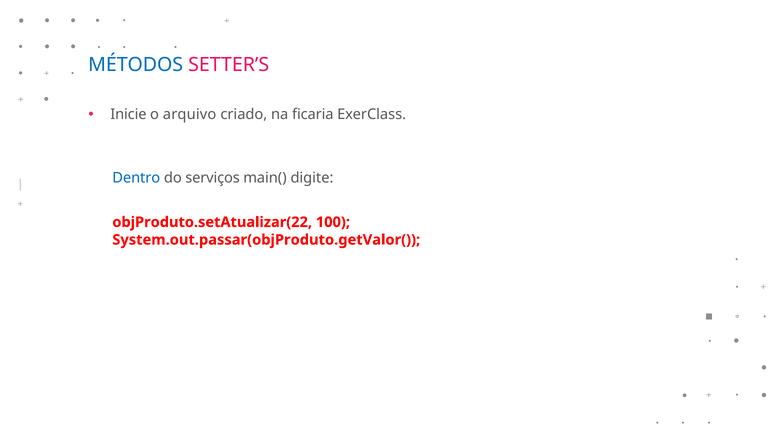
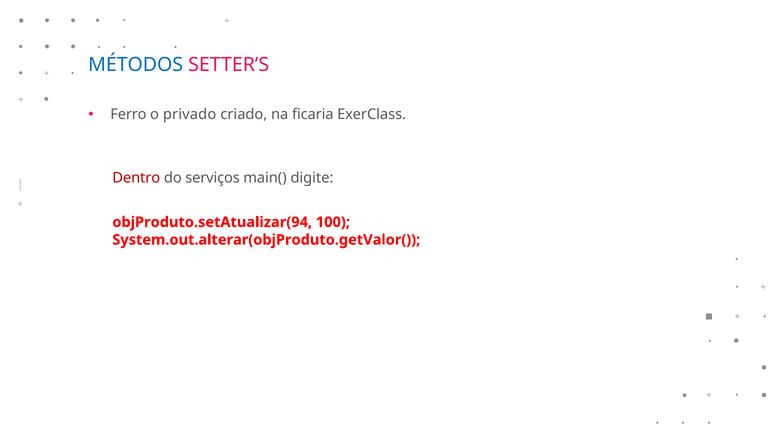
Inicie: Inicie -> Ferro
arquivo: arquivo -> privado
Dentro colour: blue -> red
objProduto.setAtualizar(22: objProduto.setAtualizar(22 -> objProduto.setAtualizar(94
System.out.passar(objProduto.getValor(: System.out.passar(objProduto.getValor( -> System.out.alterar(objProduto.getValor(
